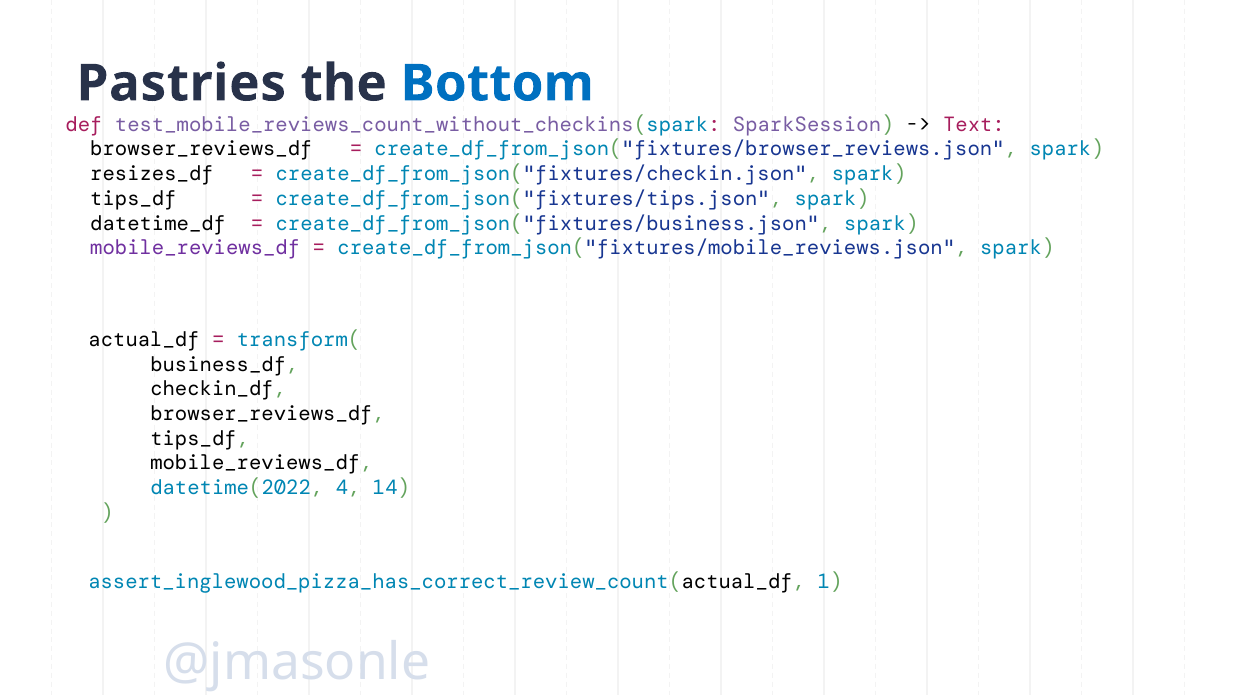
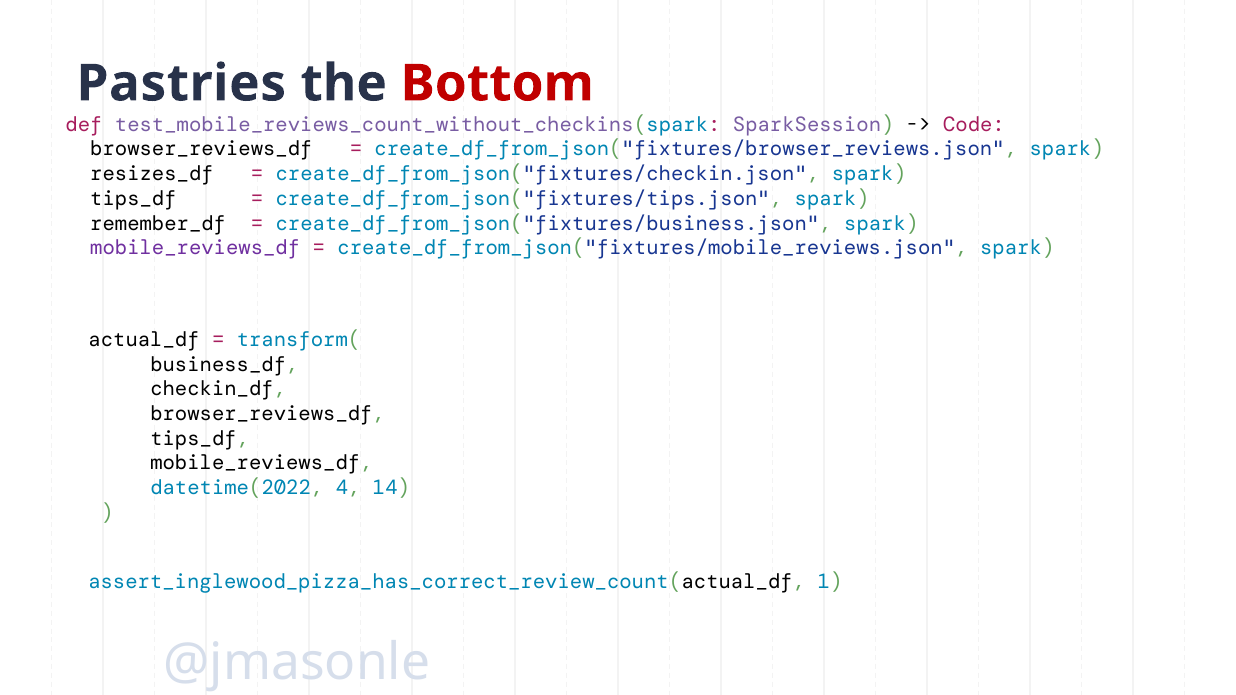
Bottom colour: blue -> red
Text: Text -> Code
datetime_df: datetime_df -> remember_df
